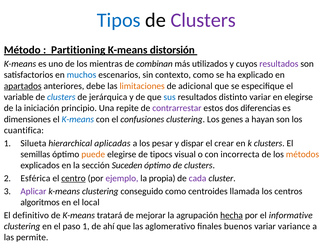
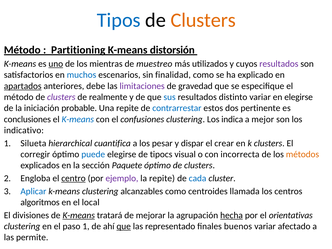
Clusters at (203, 20) colour: purple -> orange
uno underline: none -> present
combinan: combinan -> muestreo
contexto: contexto -> finalidad
limitaciones colour: orange -> purple
adicional: adicional -> gravedad
variable at (19, 97): variable -> método
clusters at (61, 97) colour: blue -> purple
jerárquica: jerárquica -> realmente
principio: principio -> probable
contrarrestar colour: purple -> blue
diferencias: diferencias -> pertinente
dimensiones: dimensiones -> conclusiones
genes: genes -> indica
hayan: hayan -> mejor
cuantifica: cuantifica -> indicativo
aplicadas: aplicadas -> cuantifica
semillas: semillas -> corregir
puede colour: orange -> blue
Suceden: Suceden -> Paquete
Esférica: Esférica -> Engloba
la propia: propia -> repite
cada colour: purple -> blue
Aplicar colour: purple -> blue
conseguido: conseguido -> alcanzables
definitivo: definitivo -> divisiones
K-means at (79, 215) underline: none -> present
informative: informative -> orientativas
que at (124, 226) underline: none -> present
aglomerativo: aglomerativo -> representado
variance: variance -> afectado
